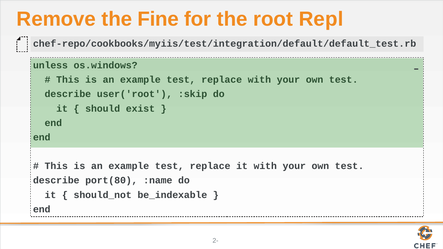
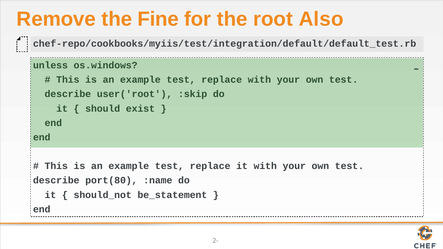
Repl: Repl -> Also
be_indexable: be_indexable -> be_statement
